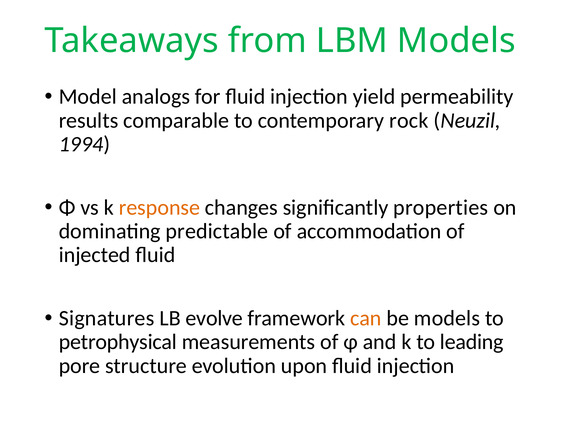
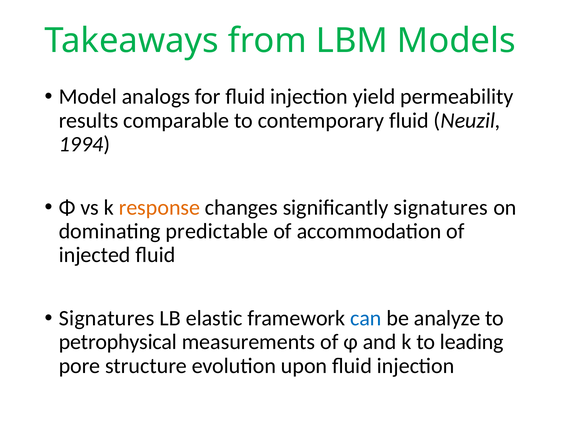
contemporary rock: rock -> fluid
significantly properties: properties -> signatures
evolve: evolve -> elastic
can colour: orange -> blue
be models: models -> analyze
